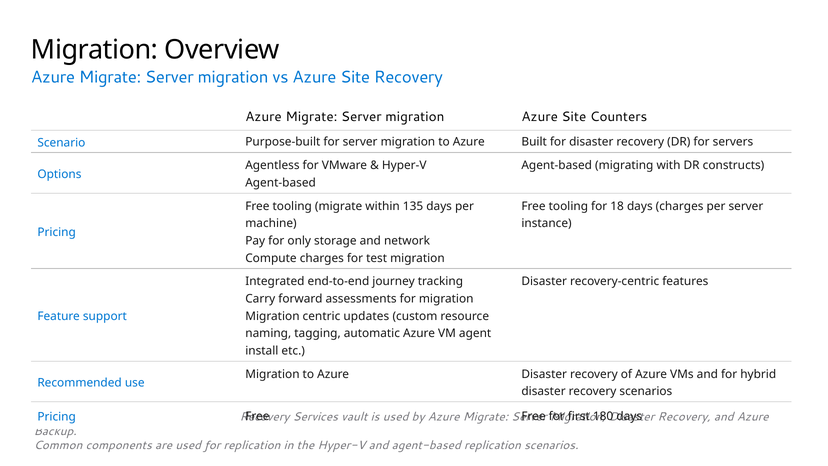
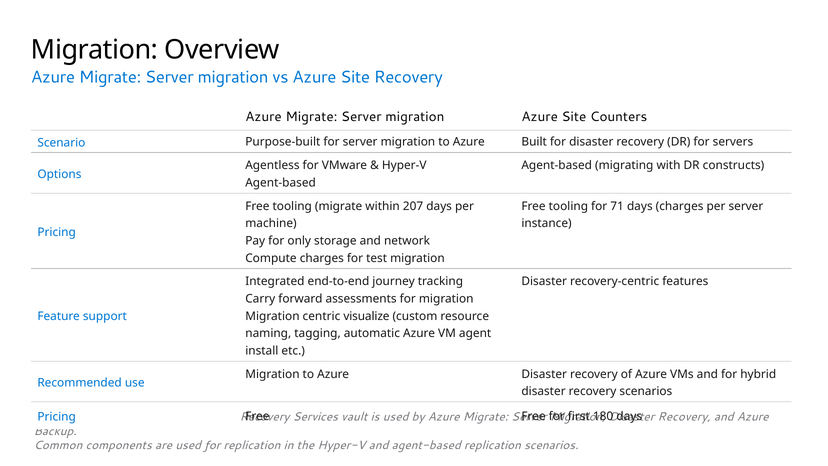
135: 135 -> 207
18: 18 -> 71
updates: updates -> visualize
